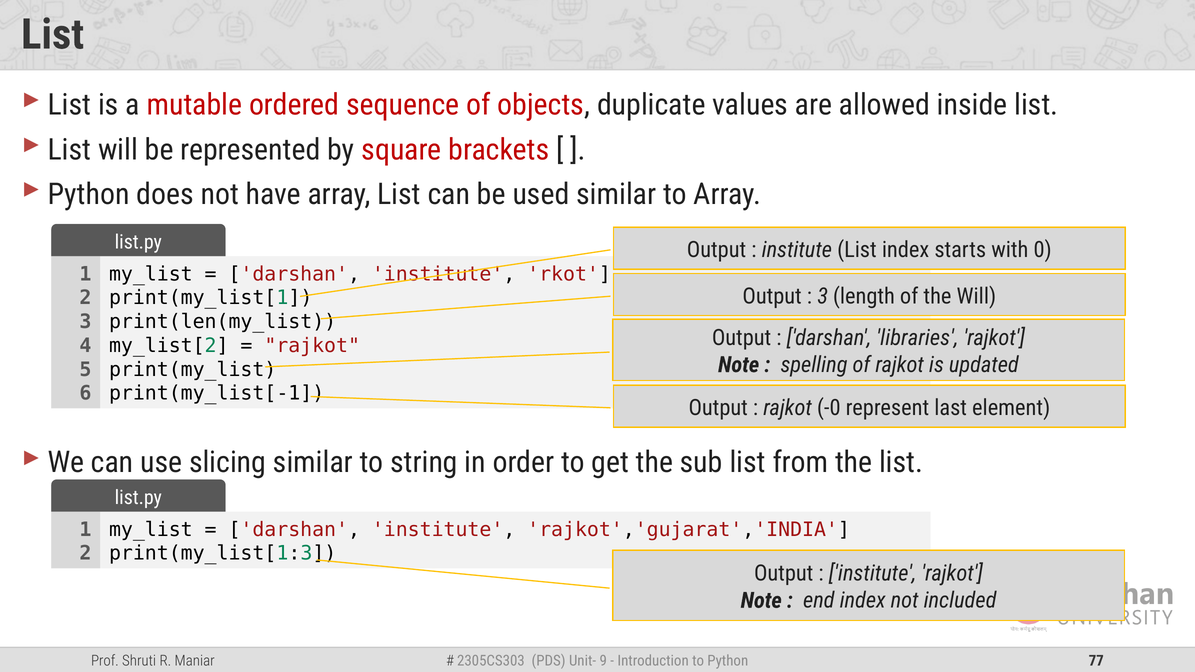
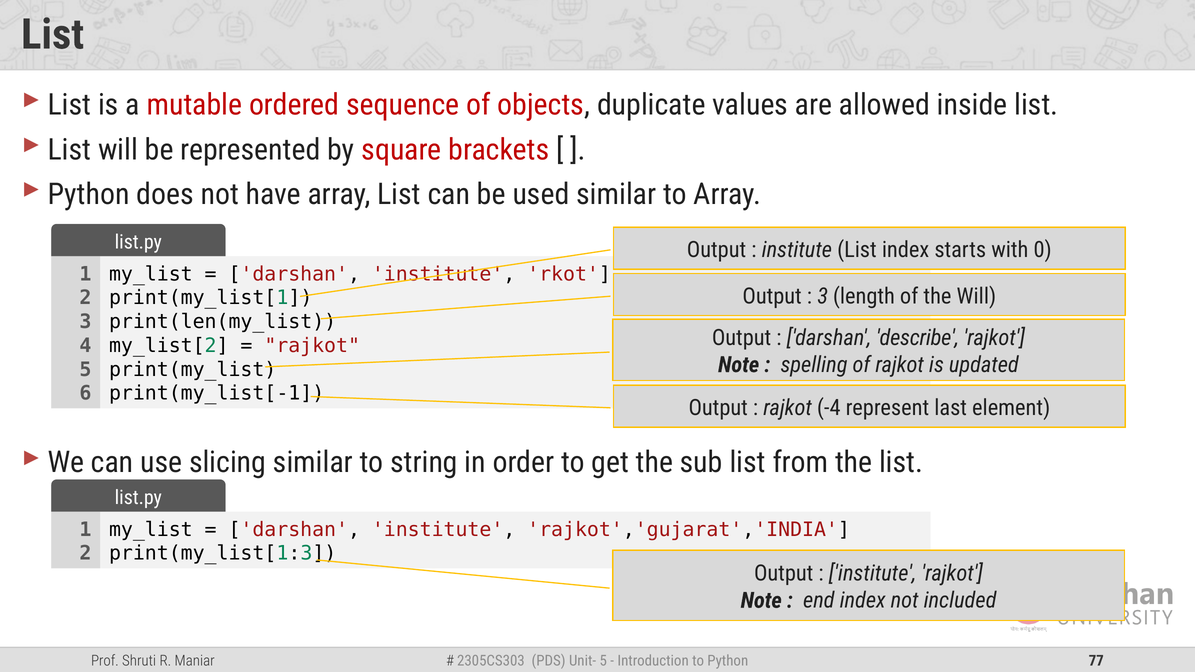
libraries: libraries -> describe
-0: -0 -> -4
9 at (603, 661): 9 -> 5
